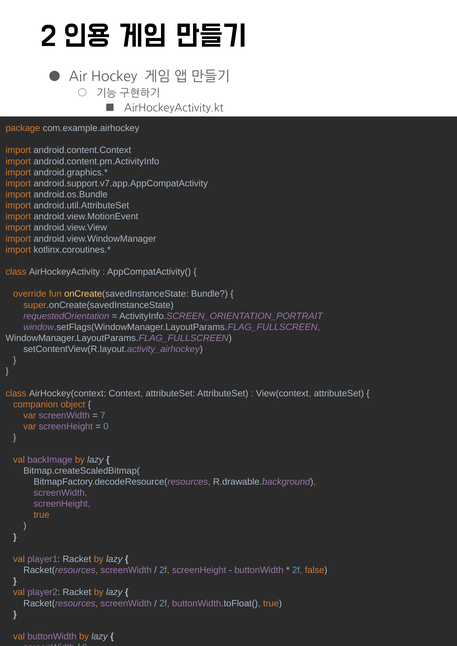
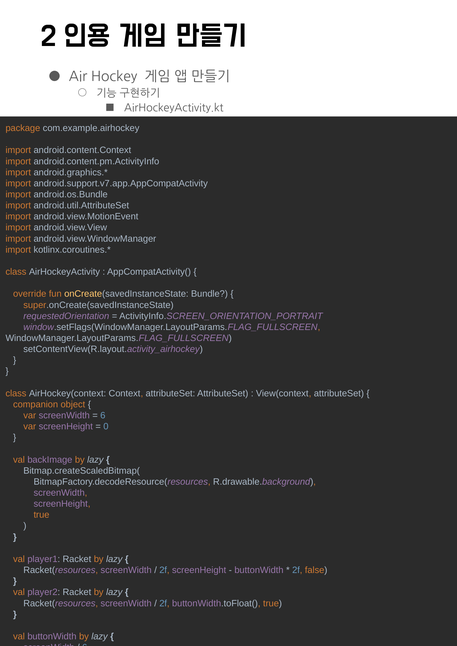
7 at (103, 416): 7 -> 6
